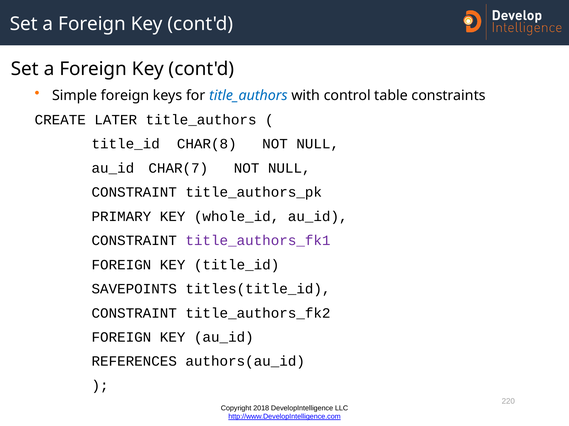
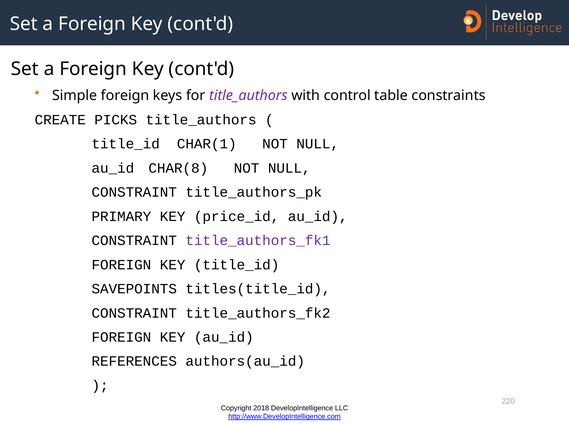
title_authors at (248, 96) colour: blue -> purple
LATER: LATER -> PICKS
CHAR(8: CHAR(8 -> CHAR(1
CHAR(7: CHAR(7 -> CHAR(8
whole_id: whole_id -> price_id
